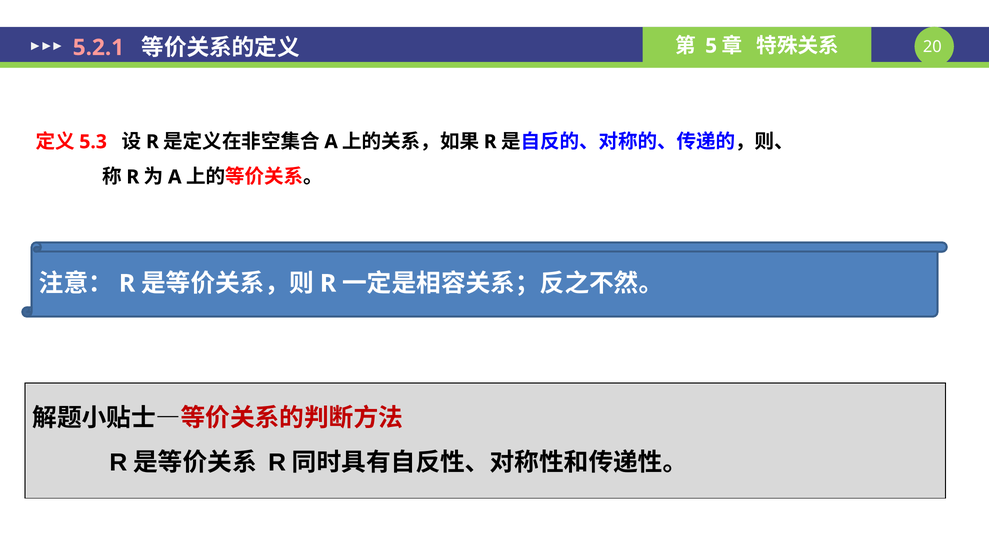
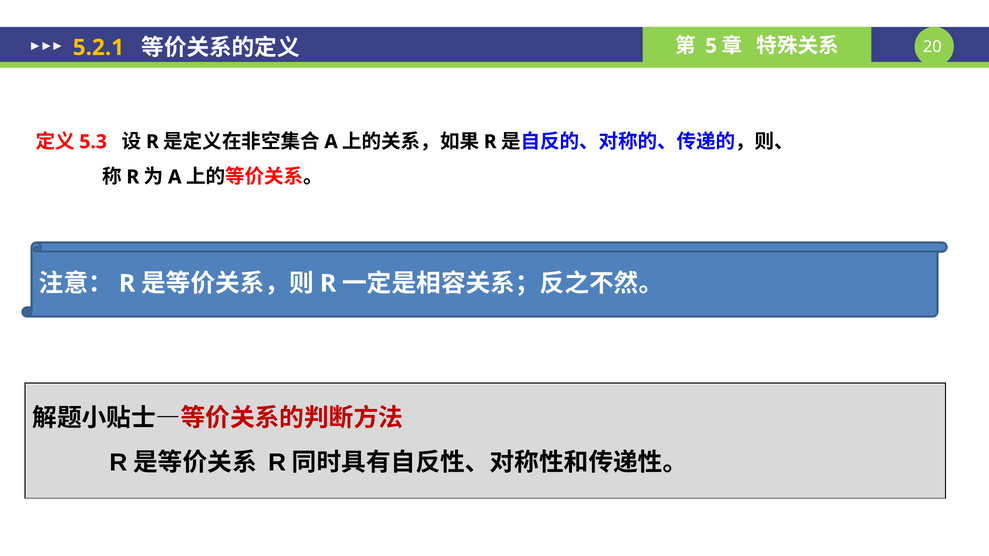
5.2.1 colour: pink -> yellow
